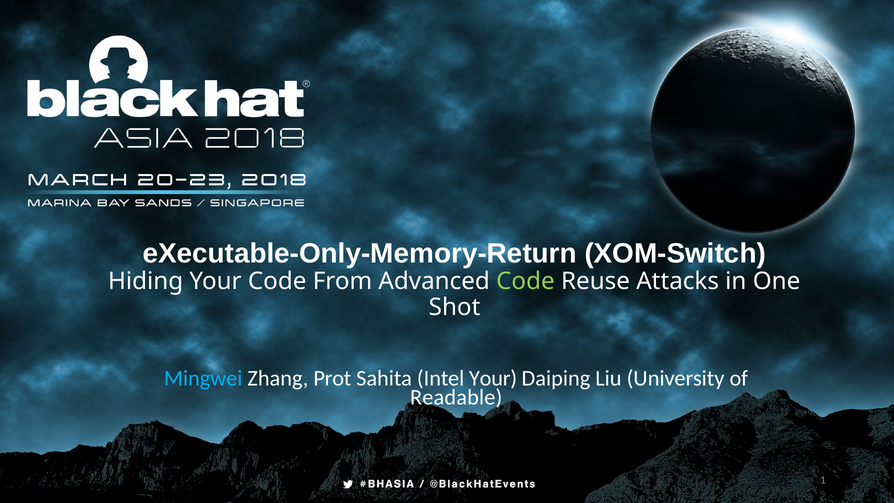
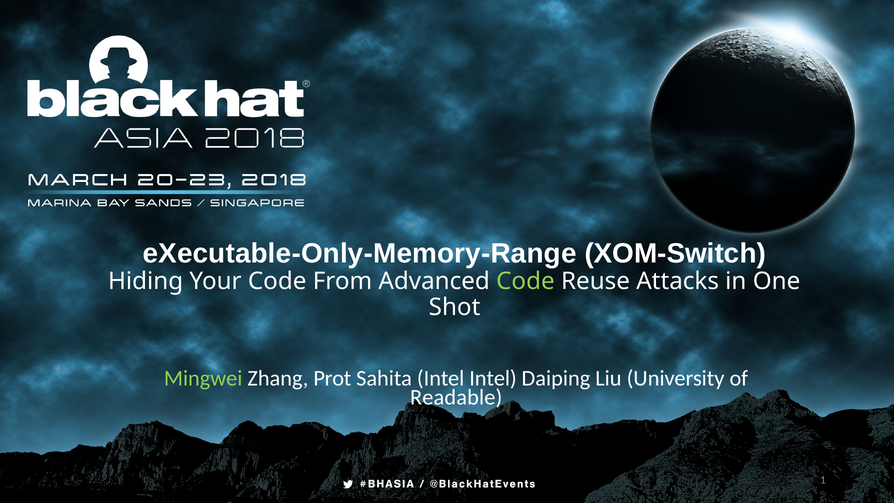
eXecutable-Only-Memory-Return: eXecutable-Only-Memory-Return -> eXecutable-Only-Memory-Range
Mingwei colour: light blue -> light green
Intel Your: Your -> Intel
